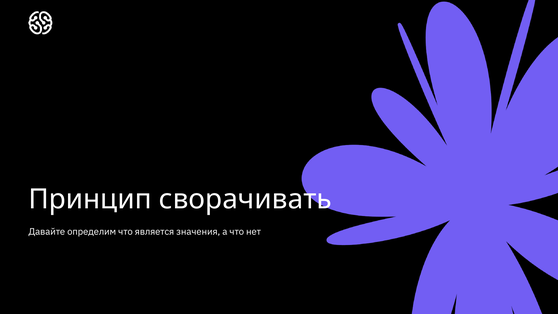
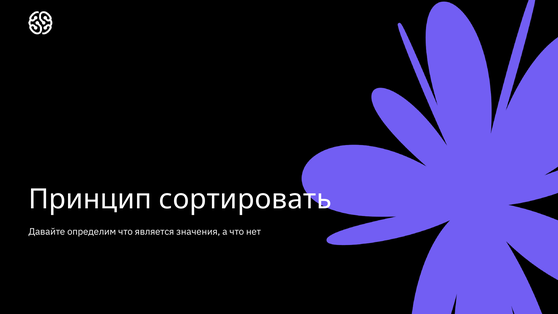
сворачивать: сворачивать -> сортировать
